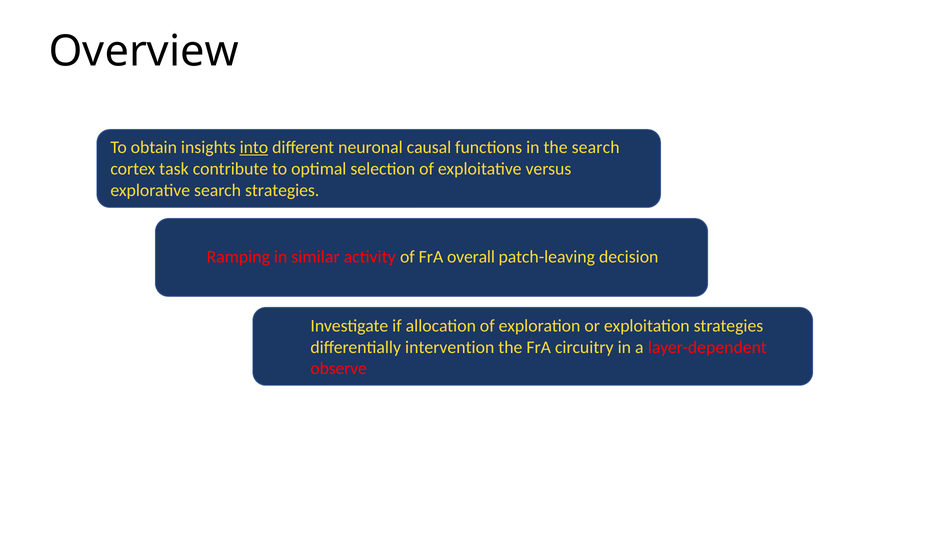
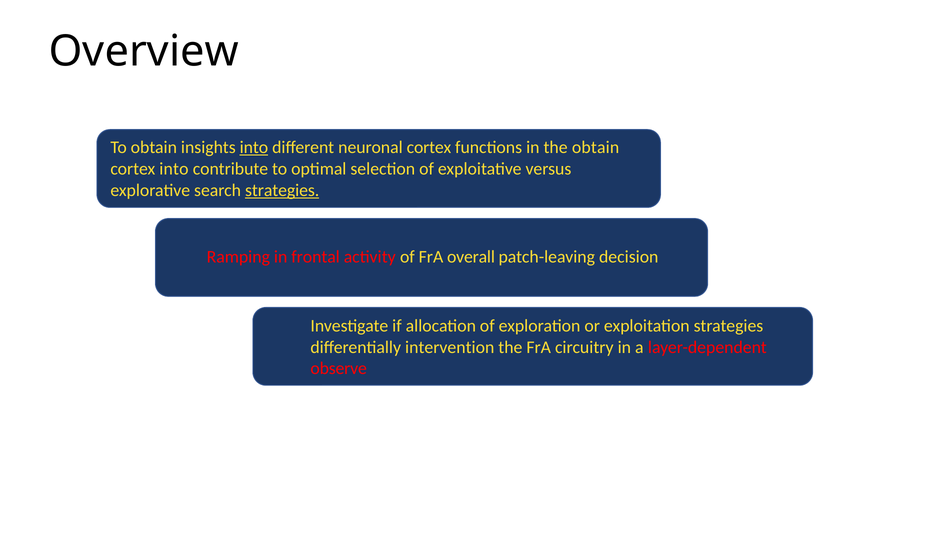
neuronal causal: causal -> cortex
the search: search -> obtain
cortex task: task -> into
strategies at (282, 190) underline: none -> present
similar: similar -> frontal
